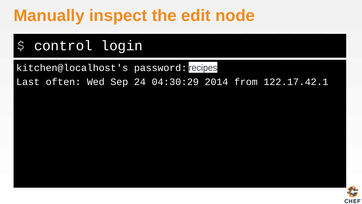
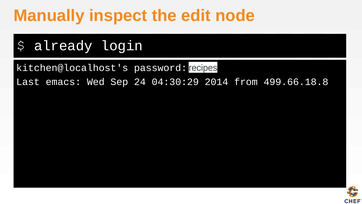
control: control -> already
often: often -> emacs
122.17.42.1: 122.17.42.1 -> 499.66.18.8
